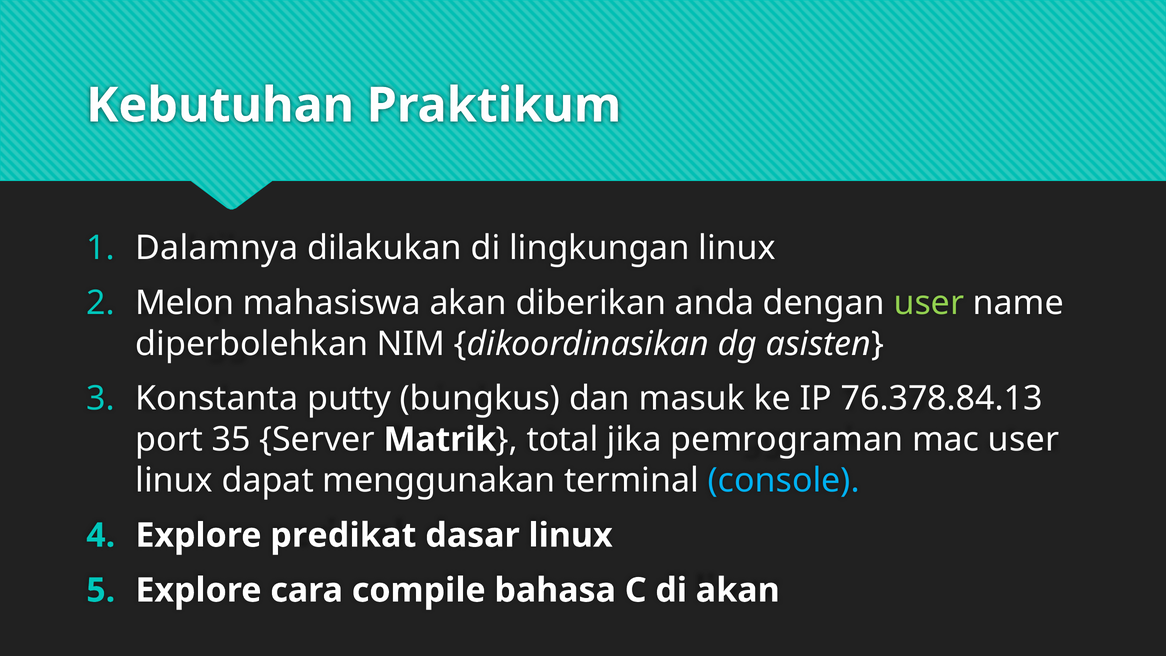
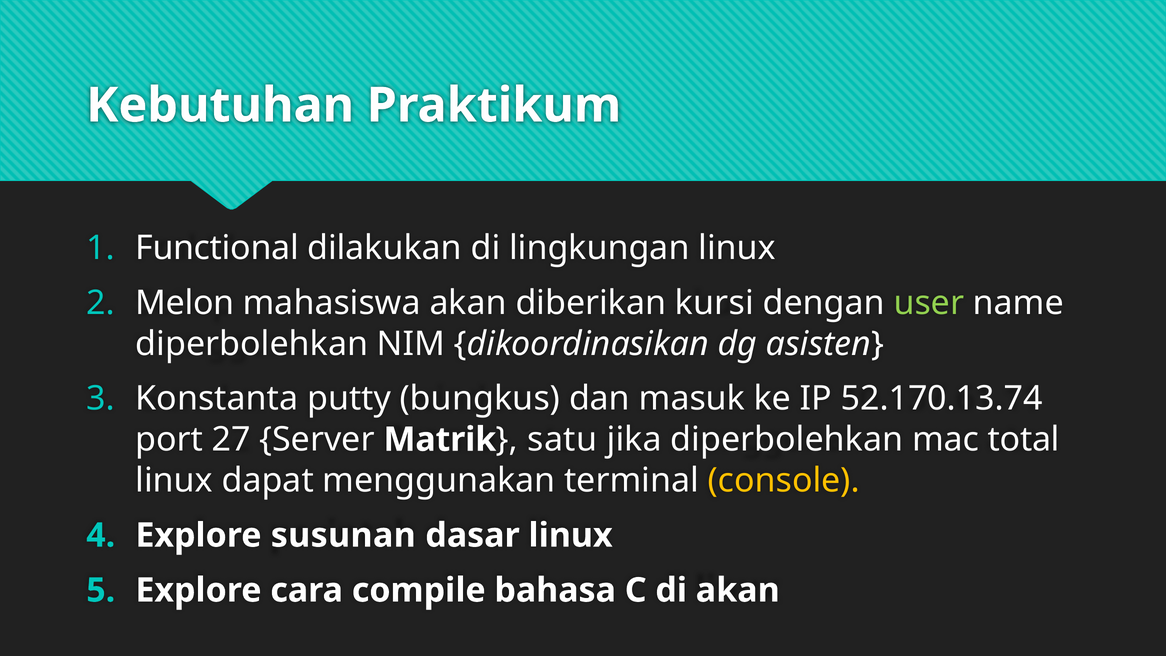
Dalamnya: Dalamnya -> Functional
anda: anda -> kursi
76.378.84.13: 76.378.84.13 -> 52.170.13.74
35: 35 -> 27
total: total -> satu
jika pemrograman: pemrograman -> diperbolehkan
mac user: user -> total
console colour: light blue -> yellow
predikat: predikat -> susunan
